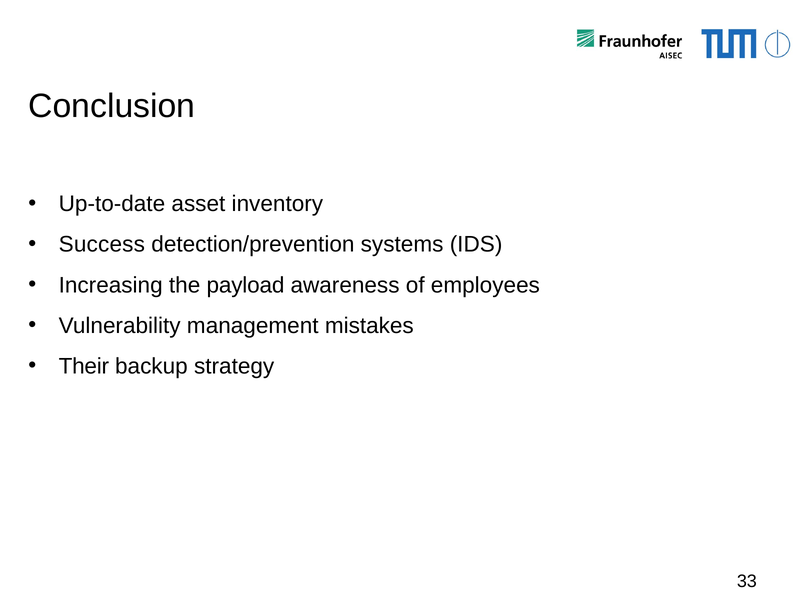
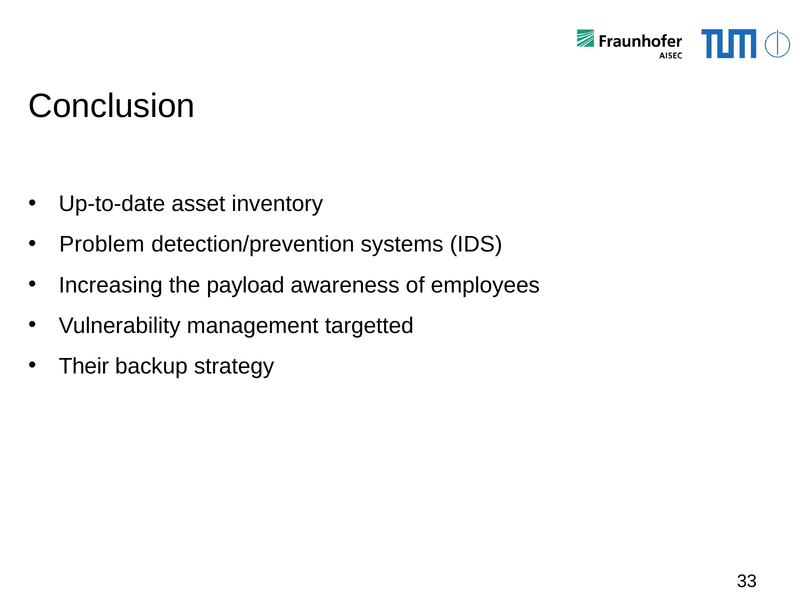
Success: Success -> Problem
mistakes: mistakes -> targetted
